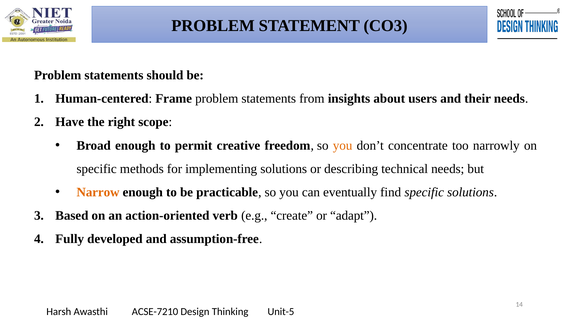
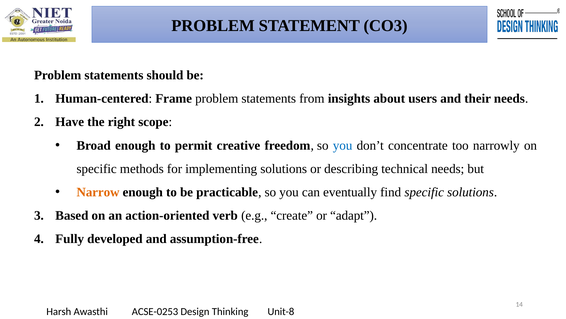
you at (343, 145) colour: orange -> blue
ACSE-7210: ACSE-7210 -> ACSE-0253
Unit-5: Unit-5 -> Unit-8
